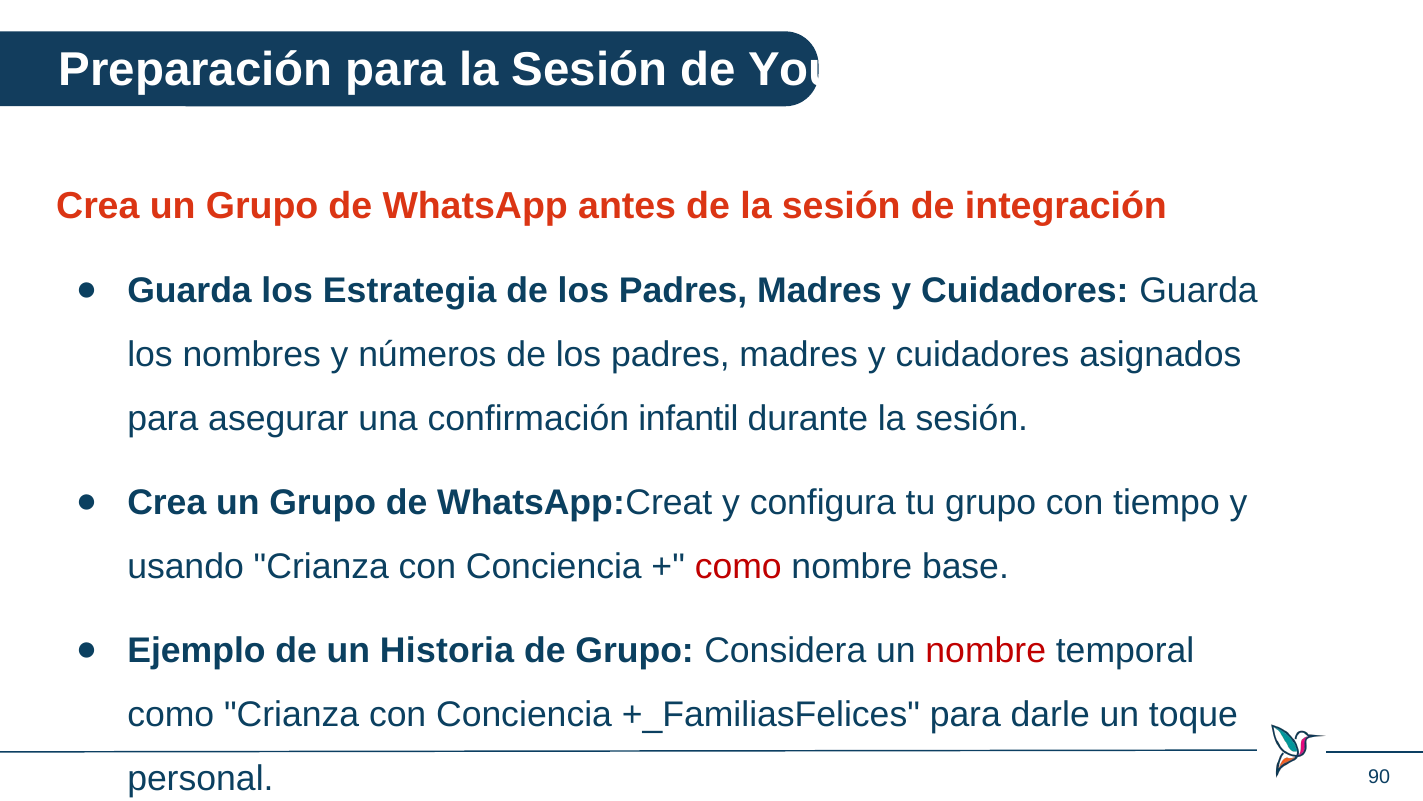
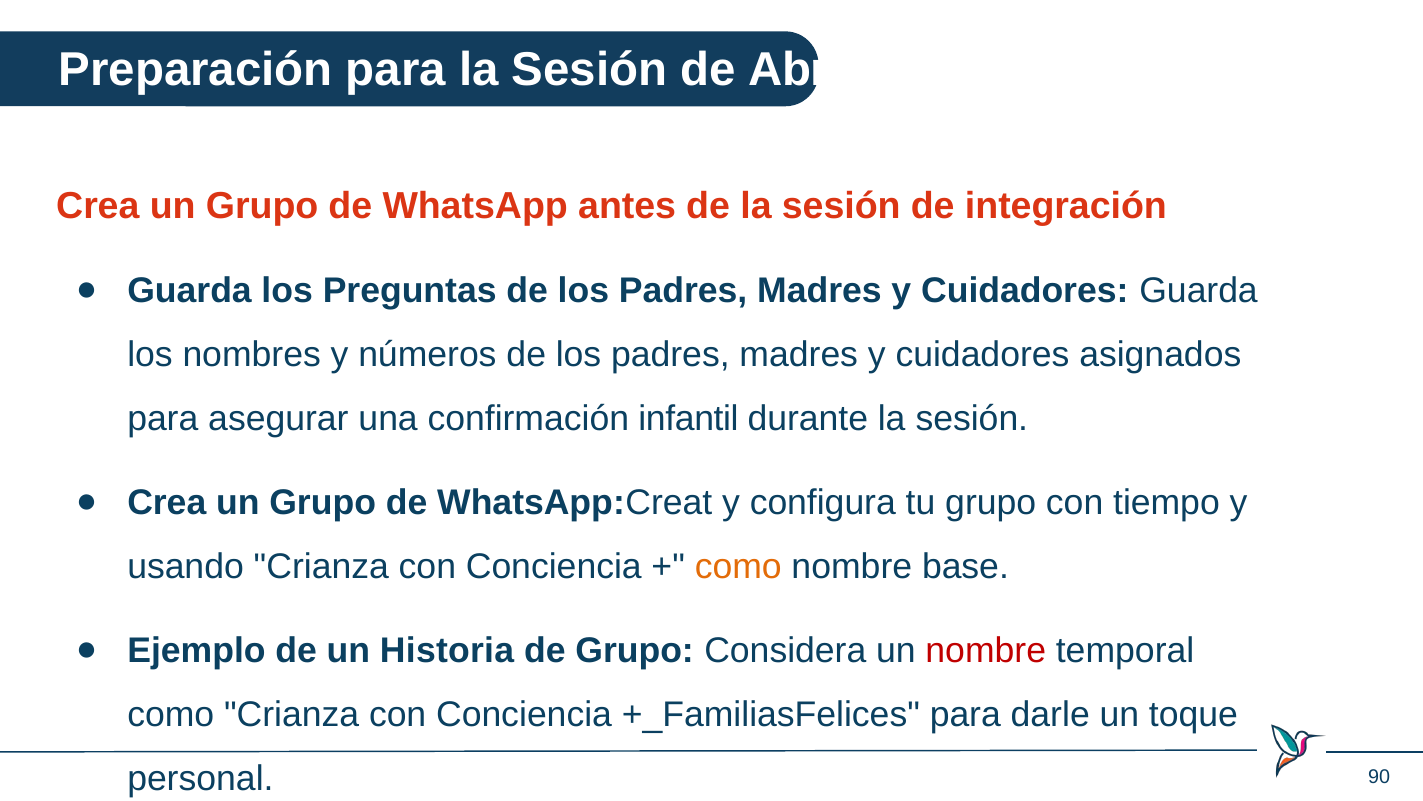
Your: Your -> Abre
Estrategia: Estrategia -> Preguntas
como at (738, 567) colour: red -> orange
